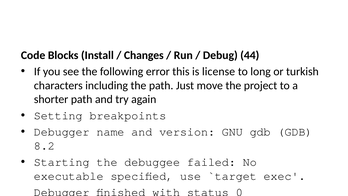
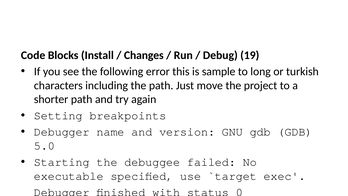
44: 44 -> 19
license: license -> sample
8.2: 8.2 -> 5.0
